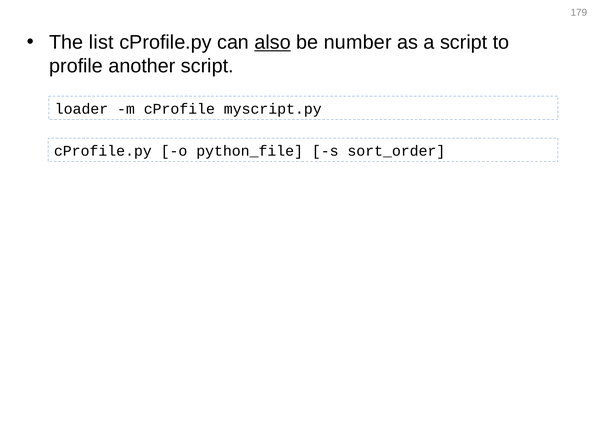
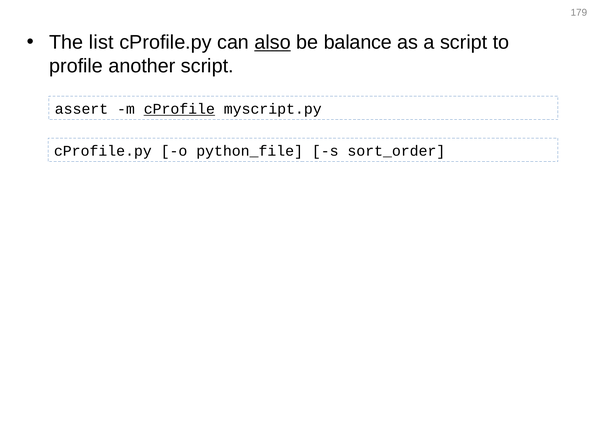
number: number -> balance
loader: loader -> assert
cProfile underline: none -> present
